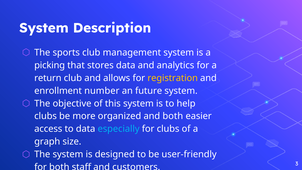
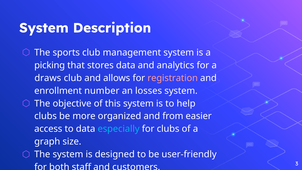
return: return -> draws
registration colour: yellow -> pink
future: future -> losses
and both: both -> from
